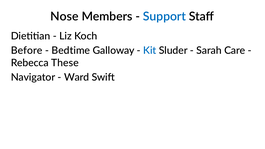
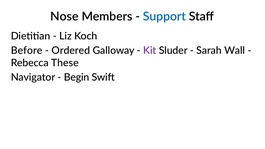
Bedtime: Bedtime -> Ordered
Kit colour: blue -> purple
Care: Care -> Wall
Ward: Ward -> Begin
